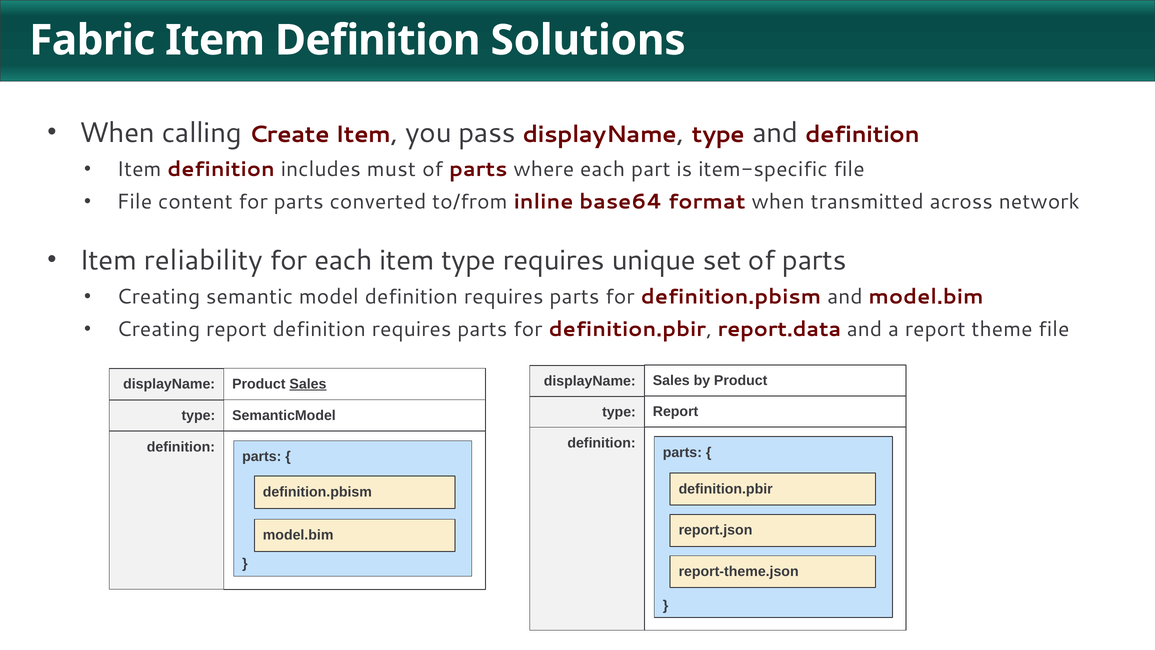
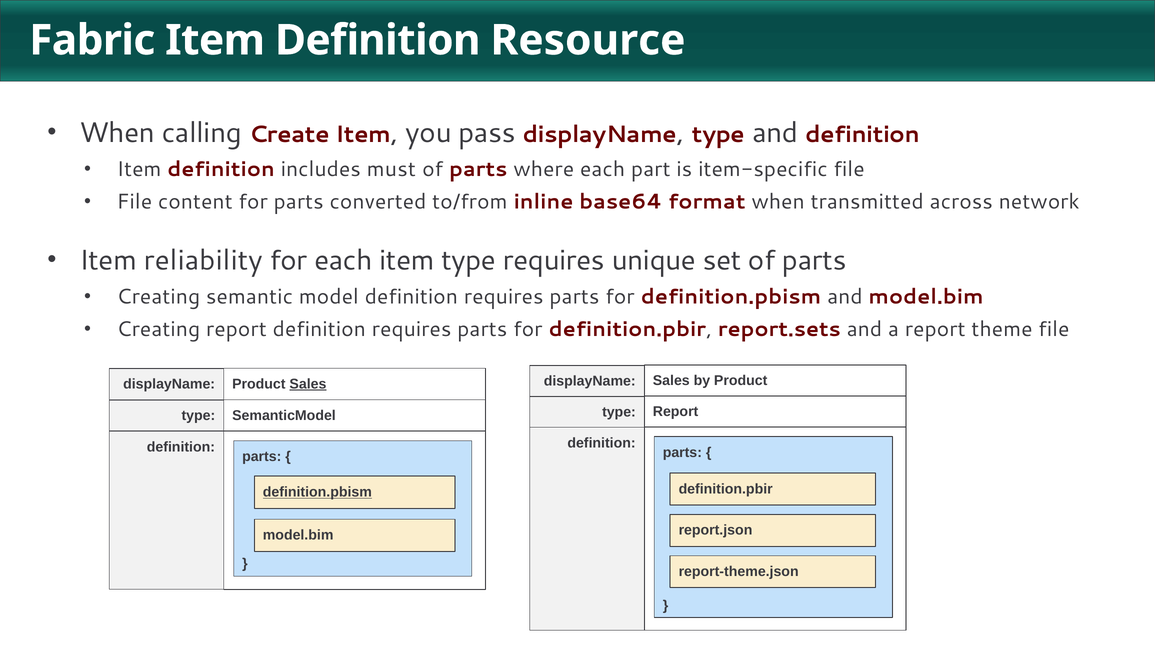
Solutions: Solutions -> Resource
report.data: report.data -> report.sets
definition.pbism at (317, 492) underline: none -> present
